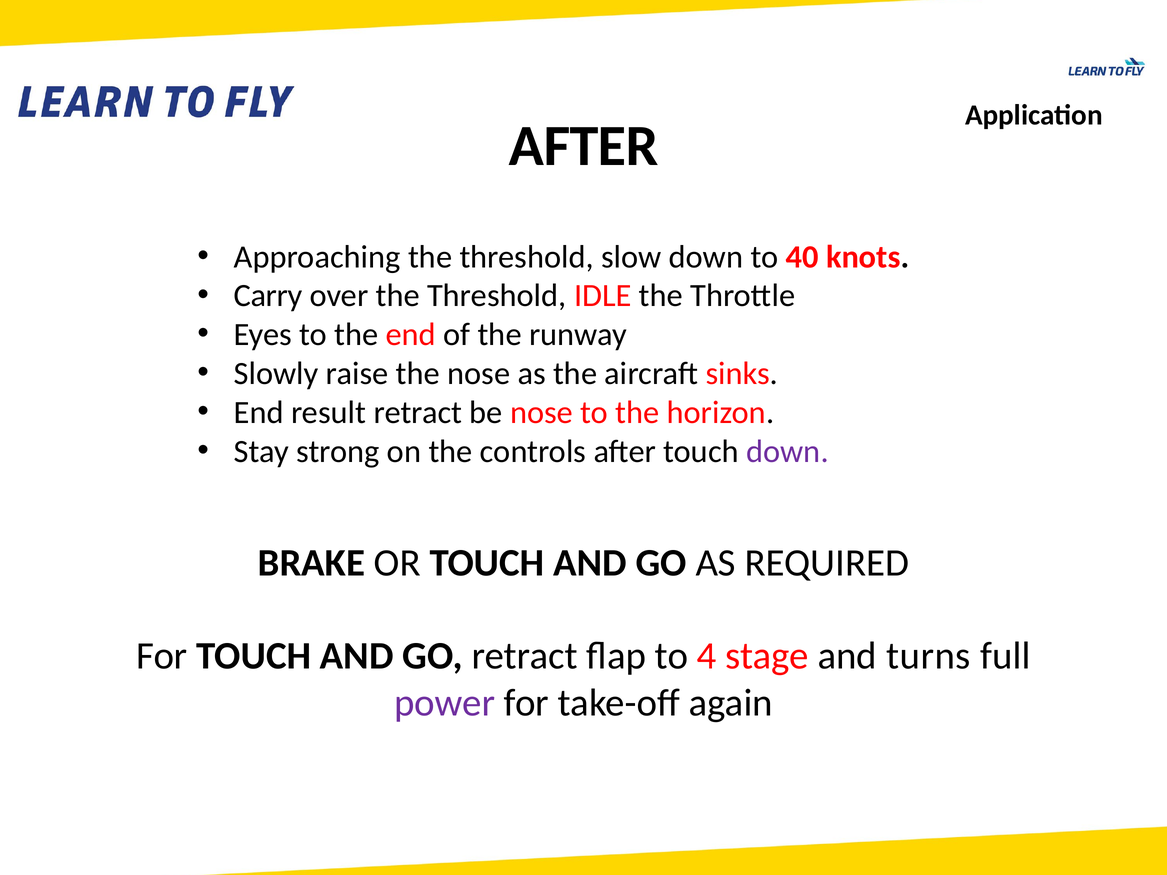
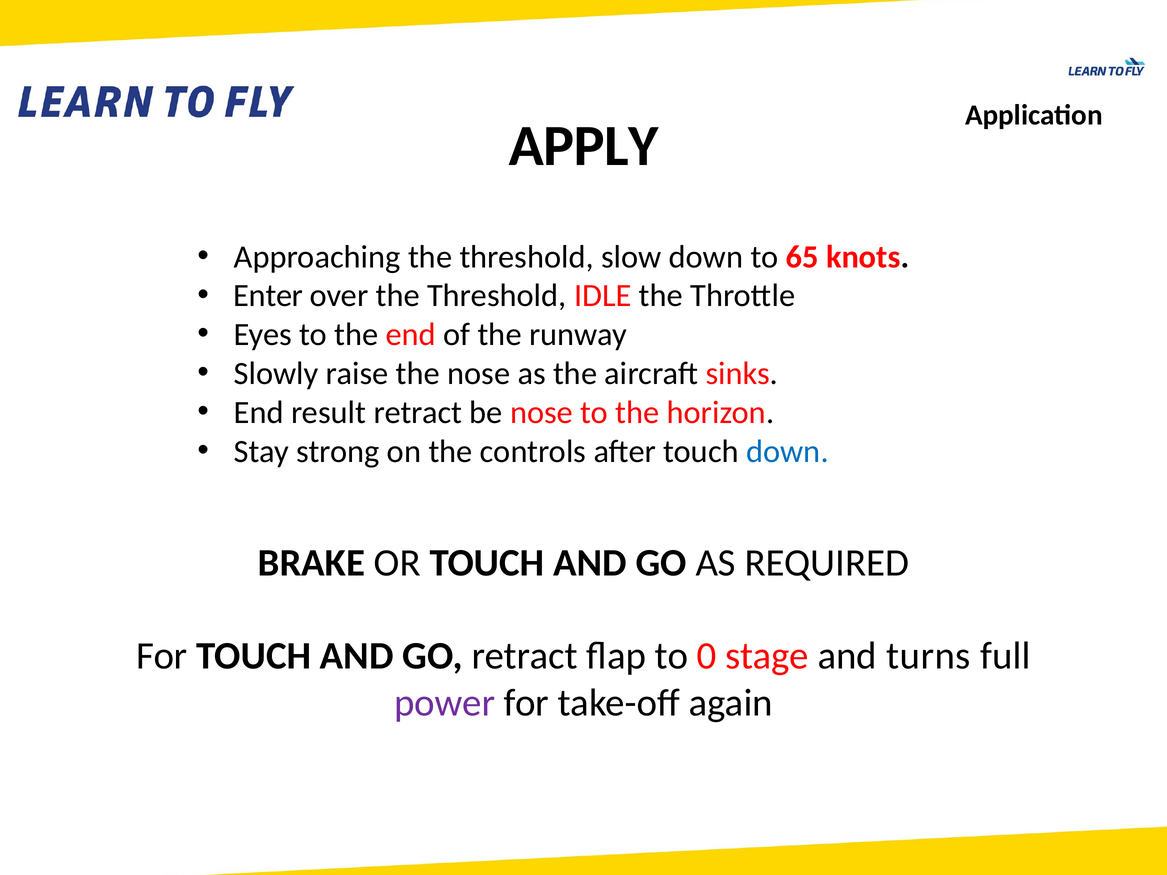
AFTER at (584, 146): AFTER -> APPLY
40: 40 -> 65
Carry: Carry -> Enter
down at (787, 451) colour: purple -> blue
4: 4 -> 0
